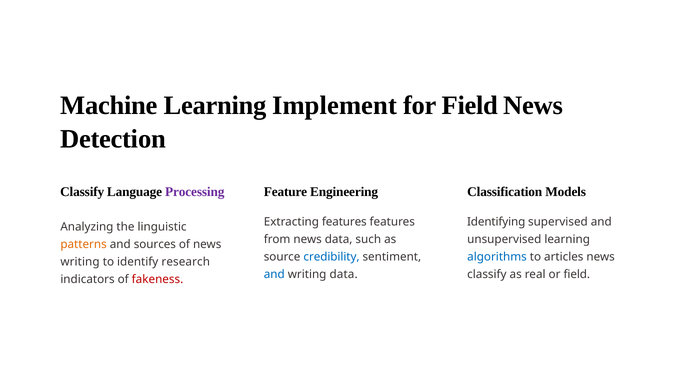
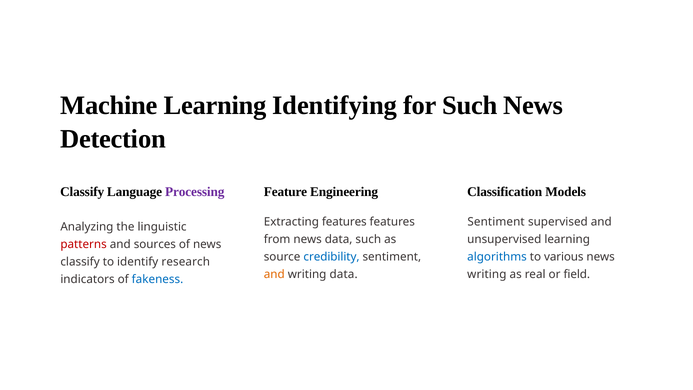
Implement: Implement -> Identifying
for Field: Field -> Such
Identifying at (496, 222): Identifying -> Sentiment
patterns colour: orange -> red
articles: articles -> various
writing at (80, 262): writing -> classify
and at (274, 274) colour: blue -> orange
classify at (487, 274): classify -> writing
fakeness colour: red -> blue
